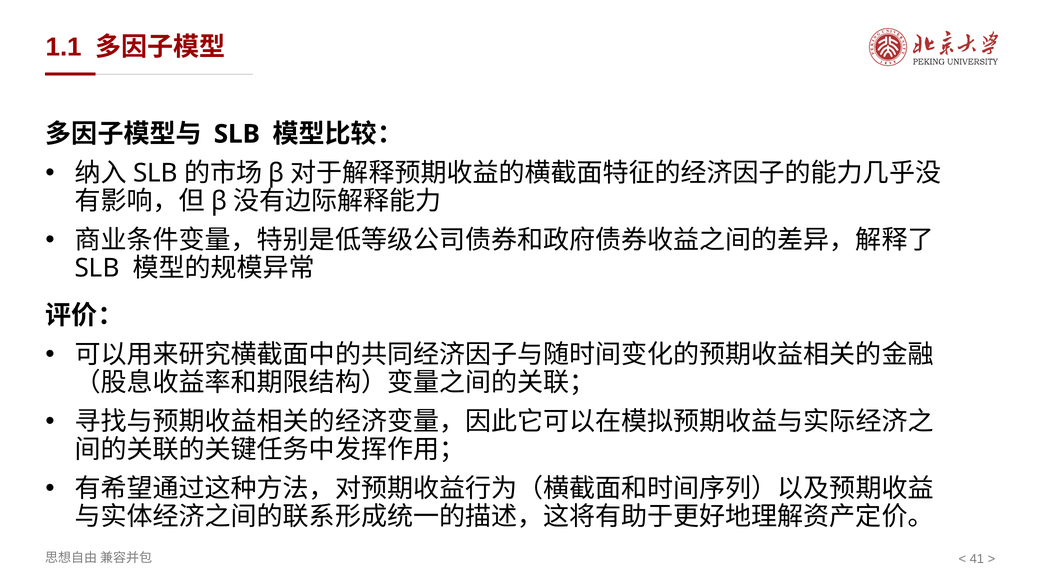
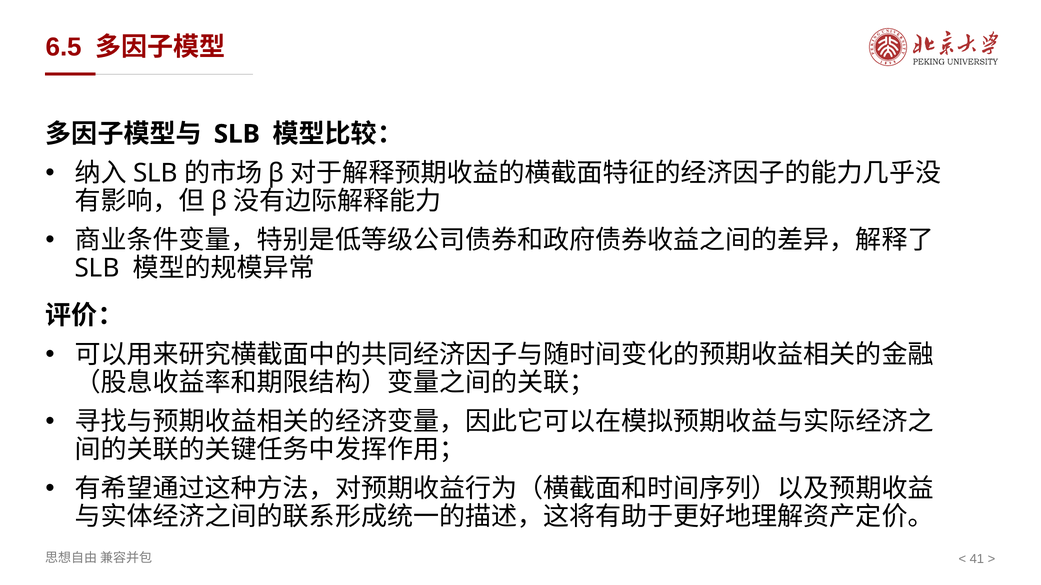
1.1: 1.1 -> 6.5
